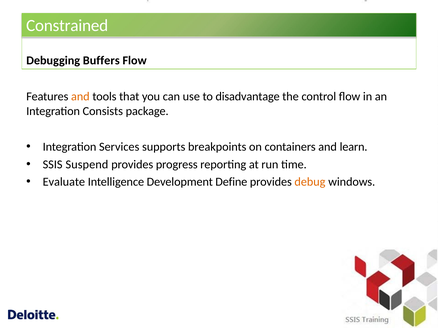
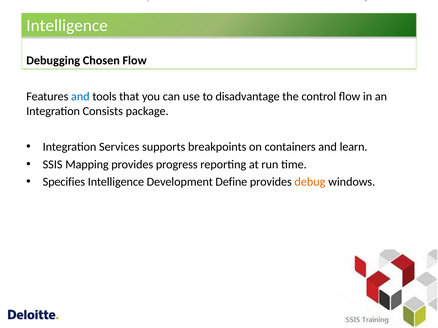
Constrained at (67, 26): Constrained -> Intelligence
Buffers: Buffers -> Chosen
and at (80, 97) colour: orange -> blue
Suspend: Suspend -> Mapping
Evaluate: Evaluate -> Specifies
